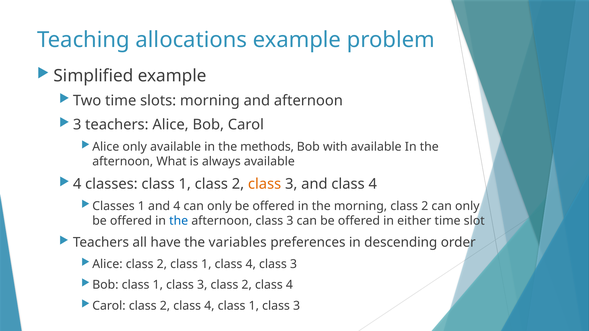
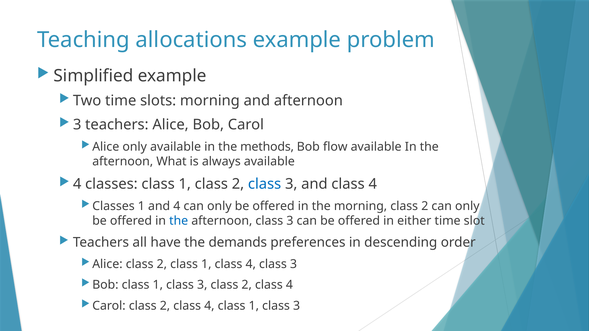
with: with -> flow
class at (265, 184) colour: orange -> blue
variables: variables -> demands
